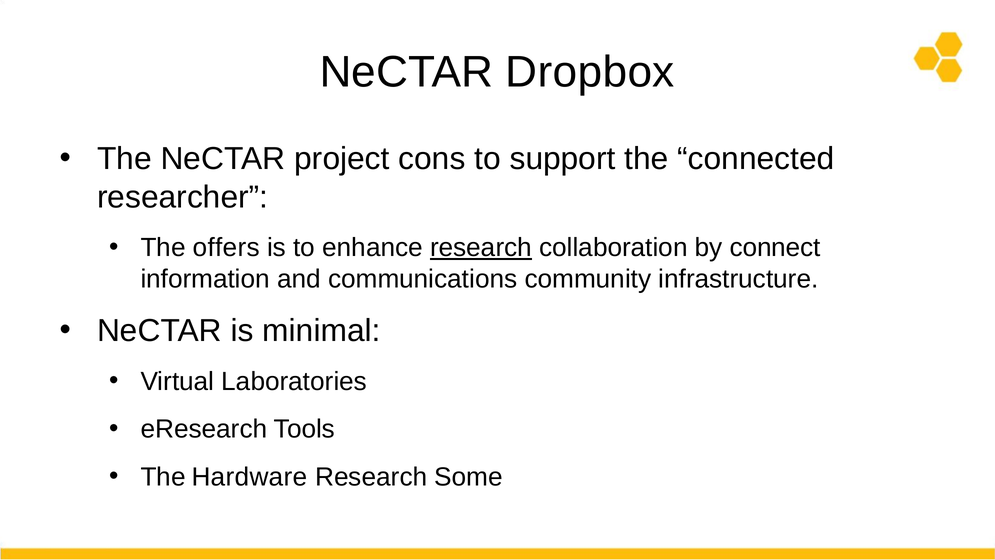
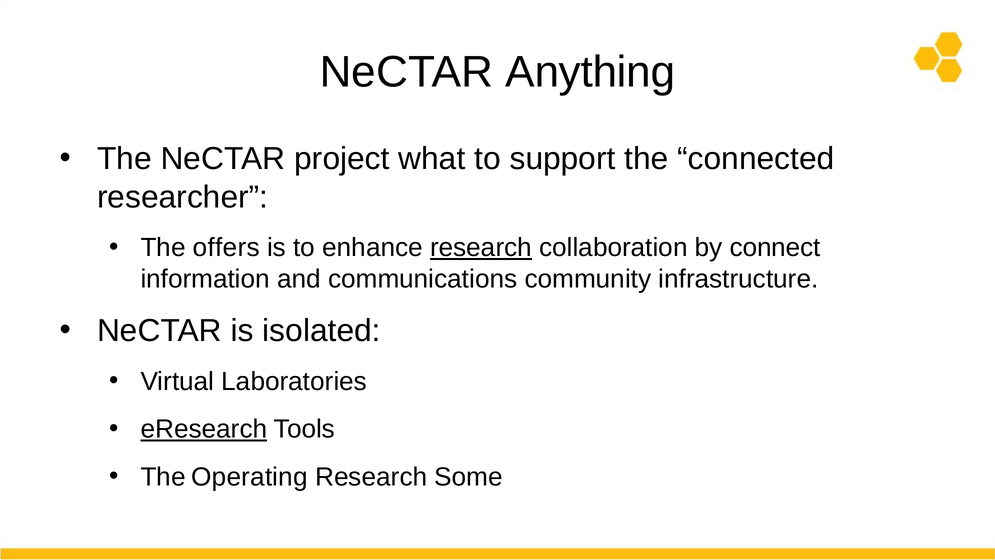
Dropbox: Dropbox -> Anything
cons: cons -> what
minimal: minimal -> isolated
eResearch underline: none -> present
Hardware: Hardware -> Operating
